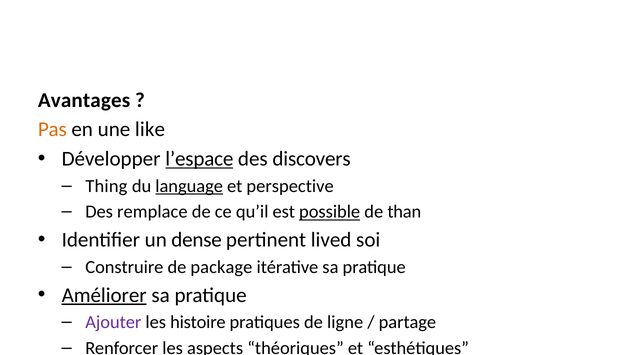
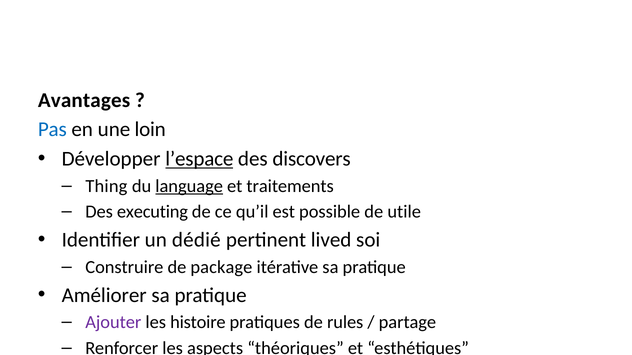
Pas colour: orange -> blue
like: like -> loin
perspective: perspective -> traitements
remplace: remplace -> executing
possible underline: present -> none
than: than -> utile
dense: dense -> dédié
Améliorer underline: present -> none
ligne: ligne -> rules
